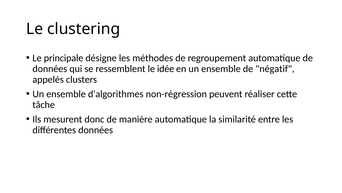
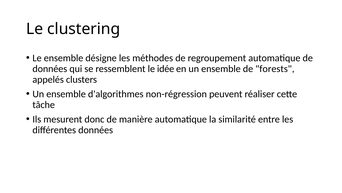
Le principale: principale -> ensemble
négatif: négatif -> forests
